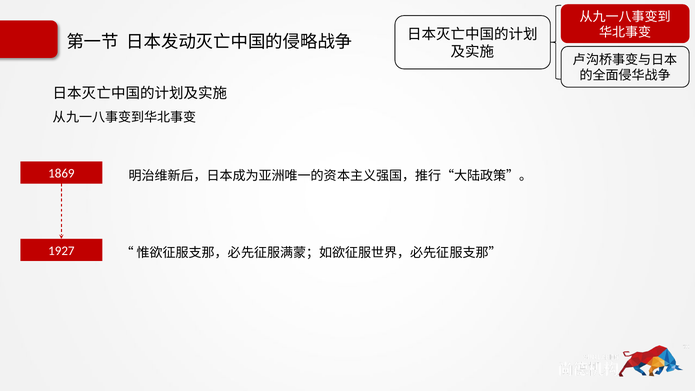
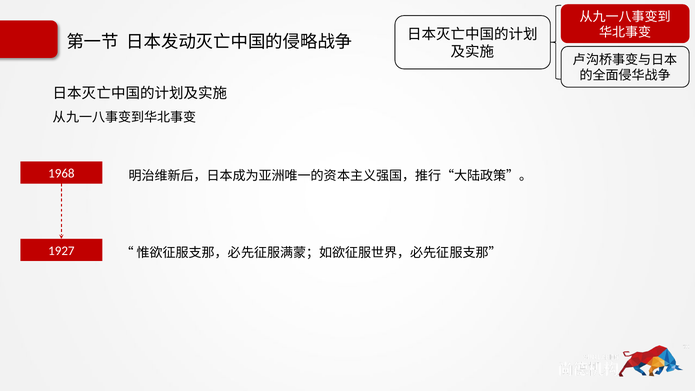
1869: 1869 -> 1968
